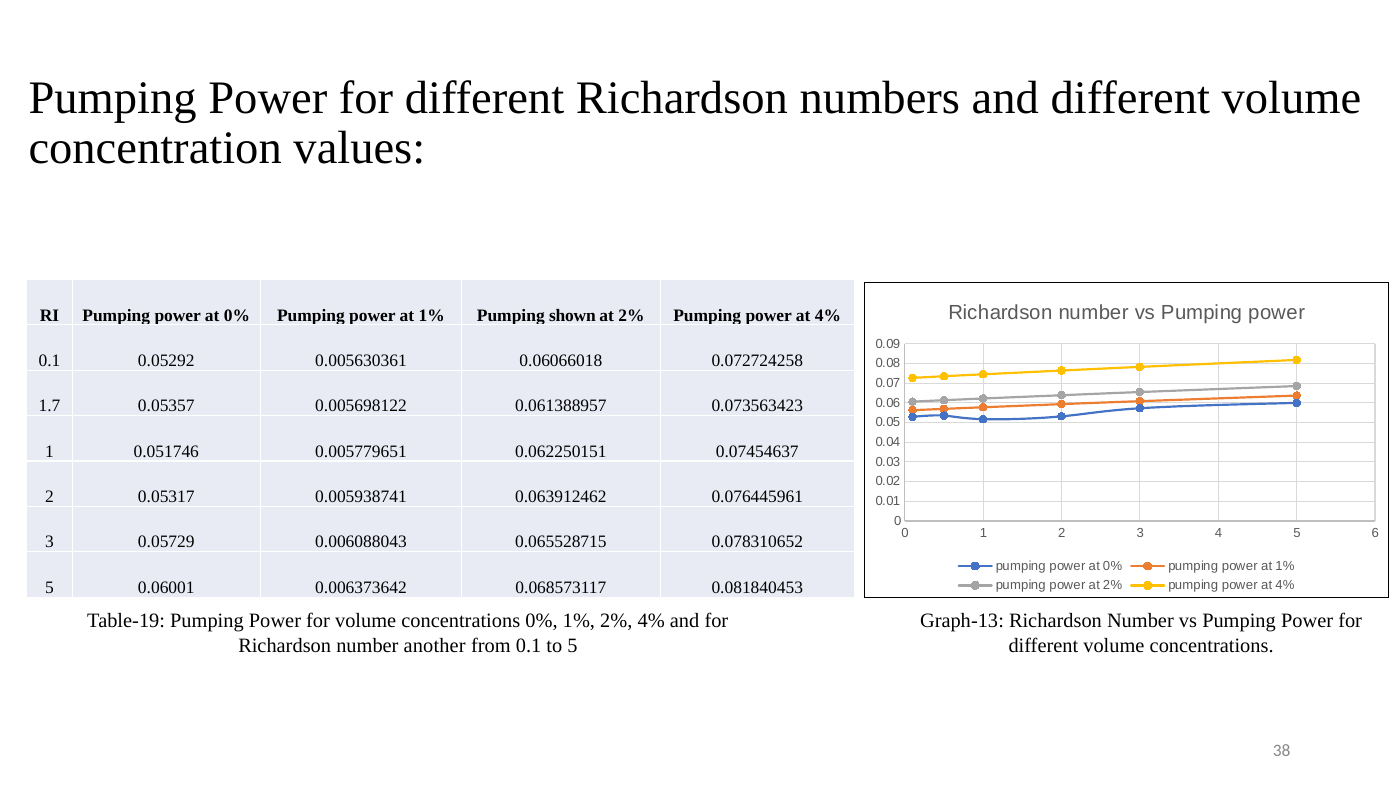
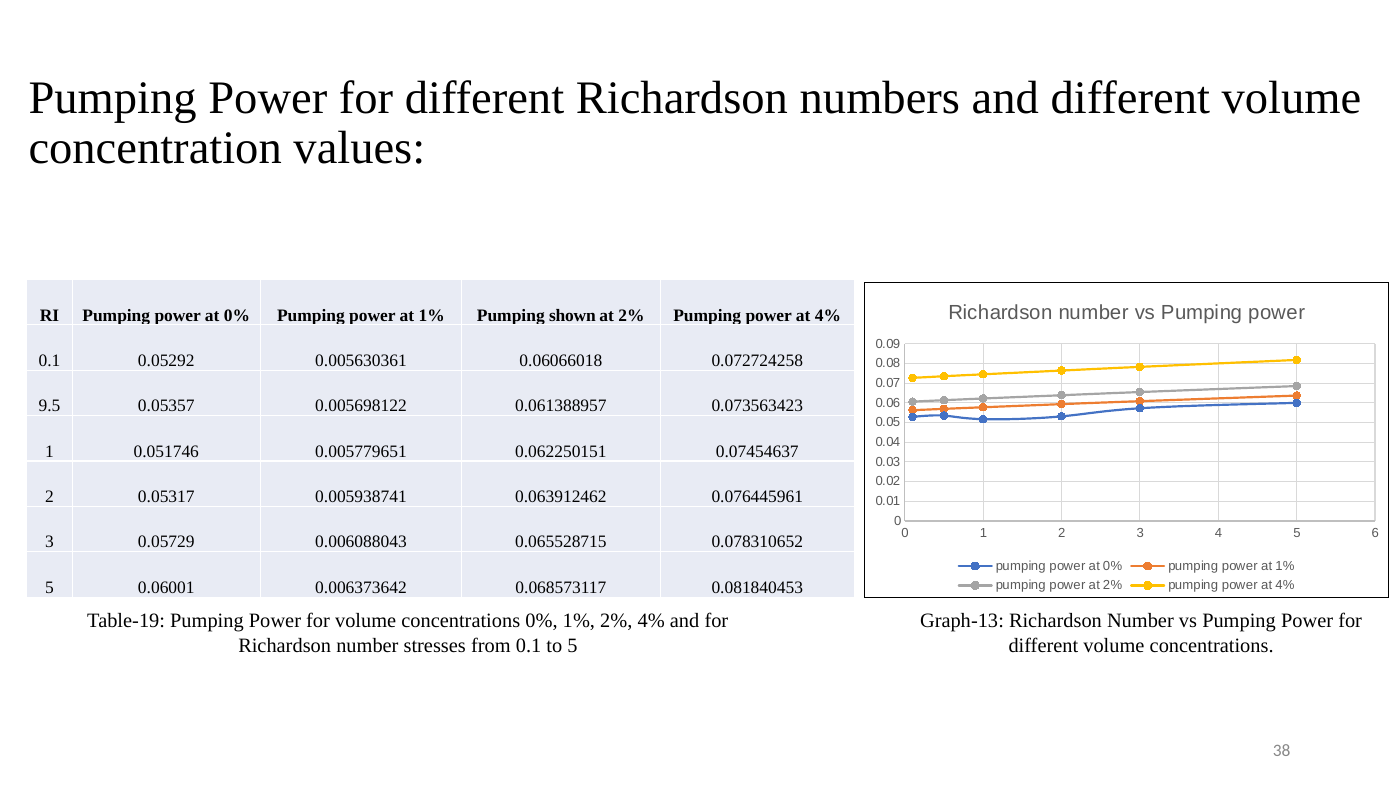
1.7: 1.7 -> 9.5
another: another -> stresses
